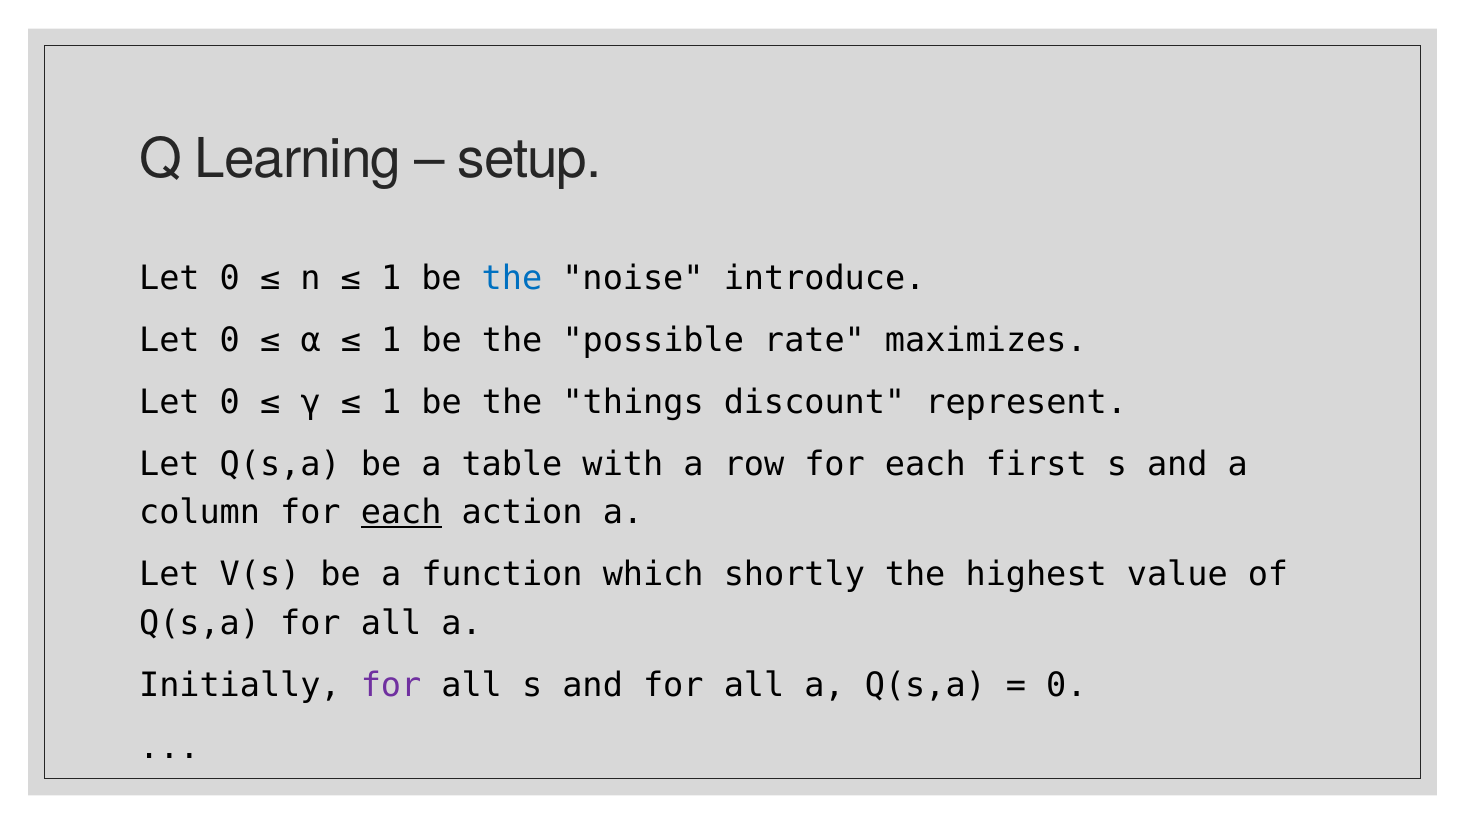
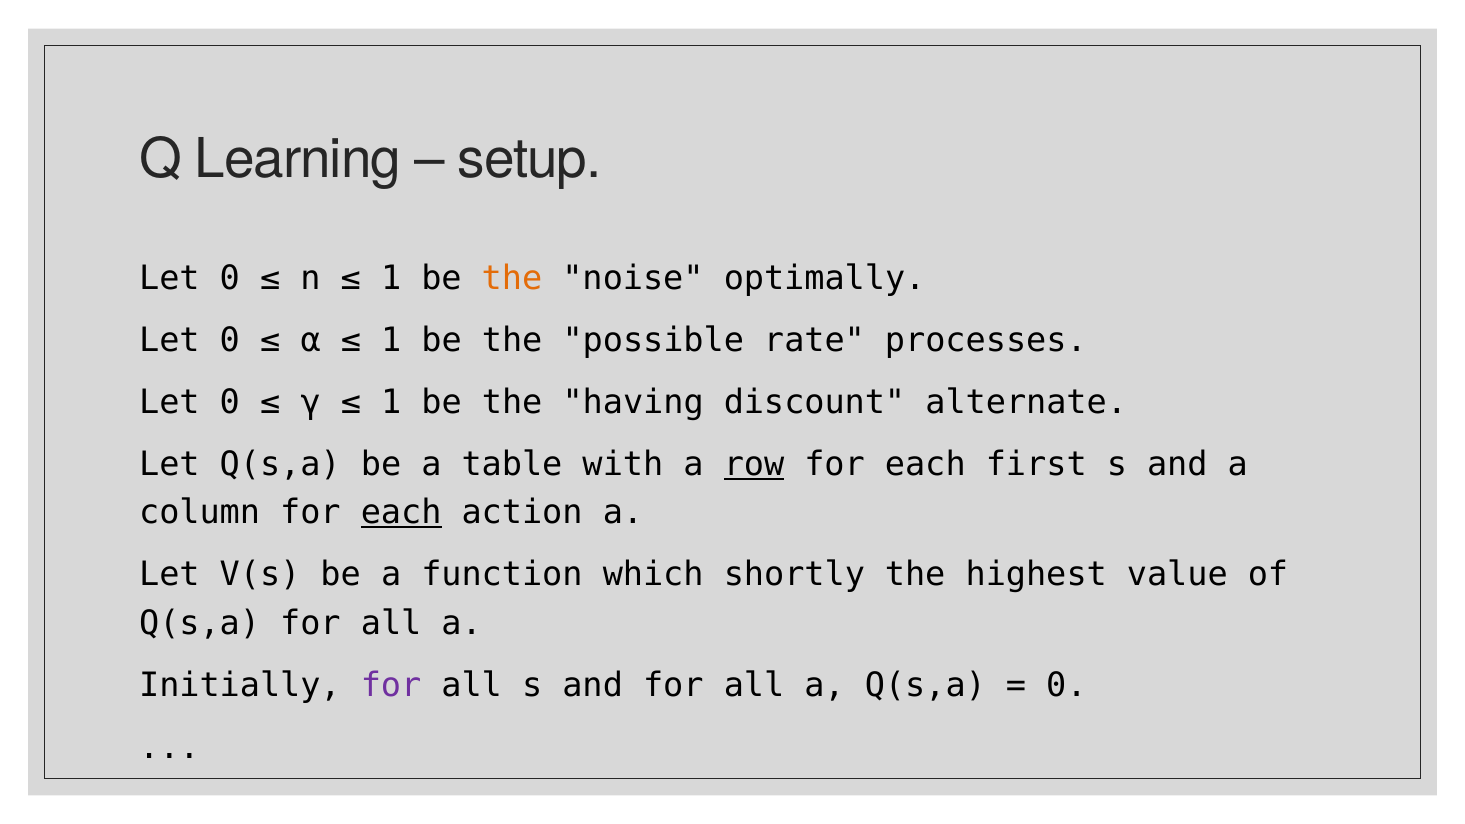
the at (512, 278) colour: blue -> orange
introduce: introduce -> optimally
maximizes: maximizes -> processes
things: things -> having
represent: represent -> alternate
row underline: none -> present
